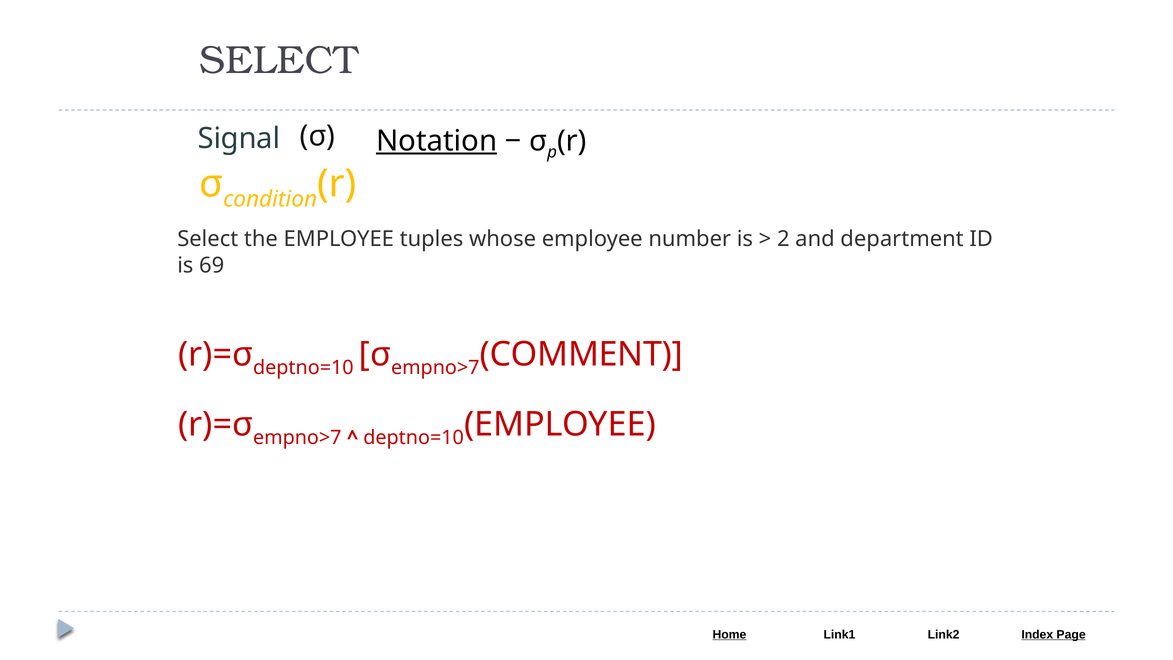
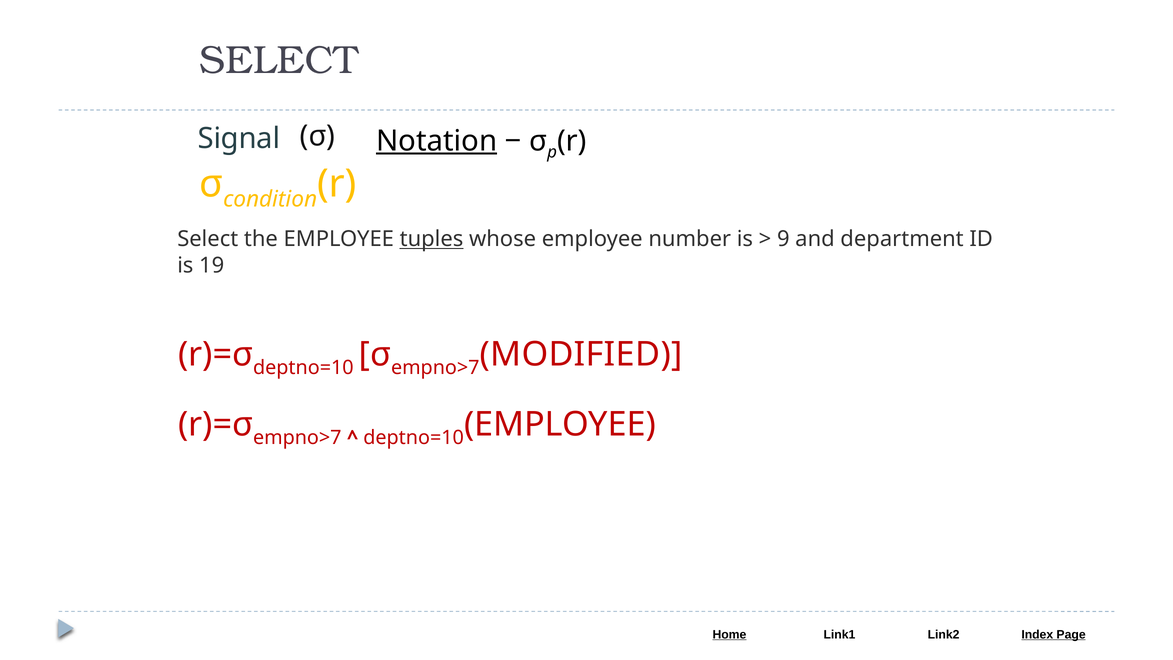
tuples underline: none -> present
2: 2 -> 9
69: 69 -> 19
COMMENT: COMMENT -> MODIFIED
